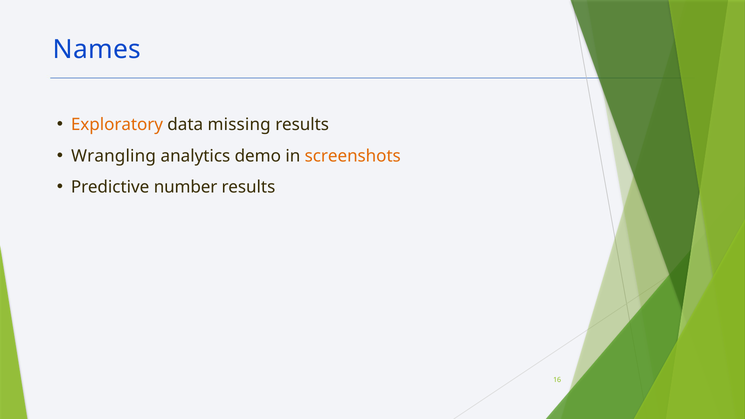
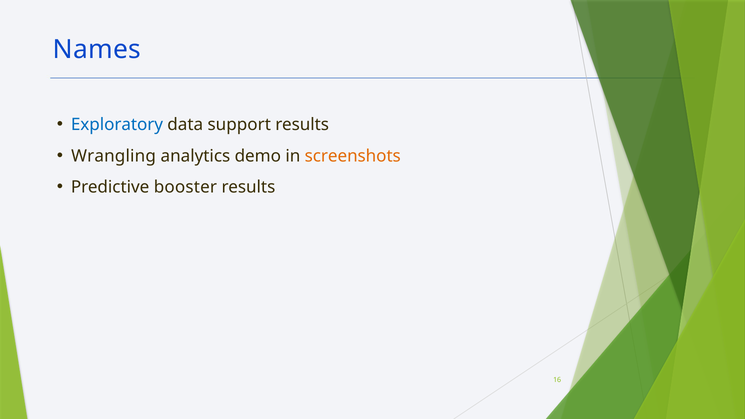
Exploratory colour: orange -> blue
missing: missing -> support
number: number -> booster
